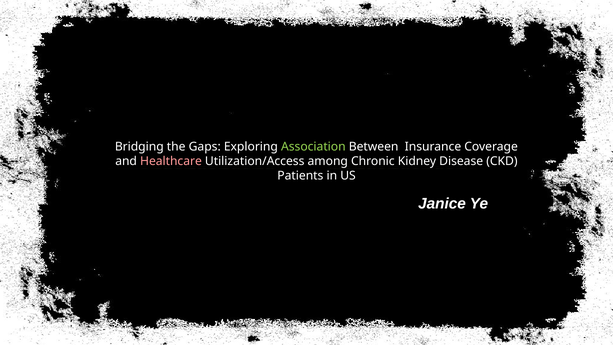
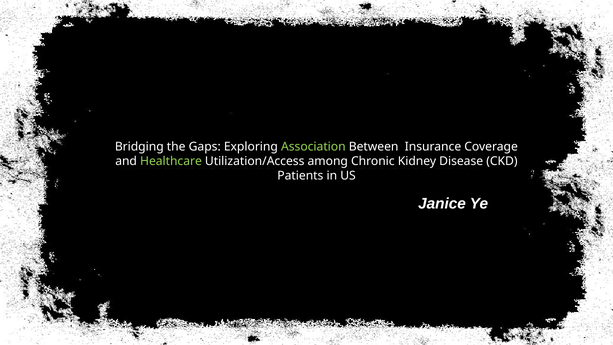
Healthcare colour: pink -> light green
